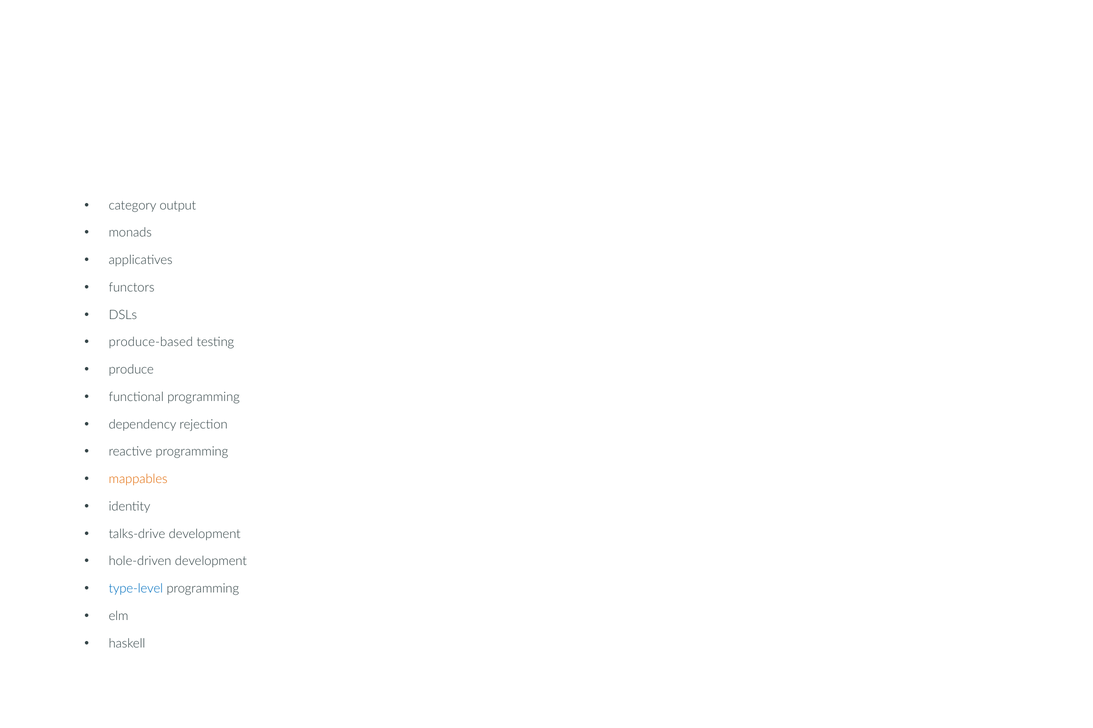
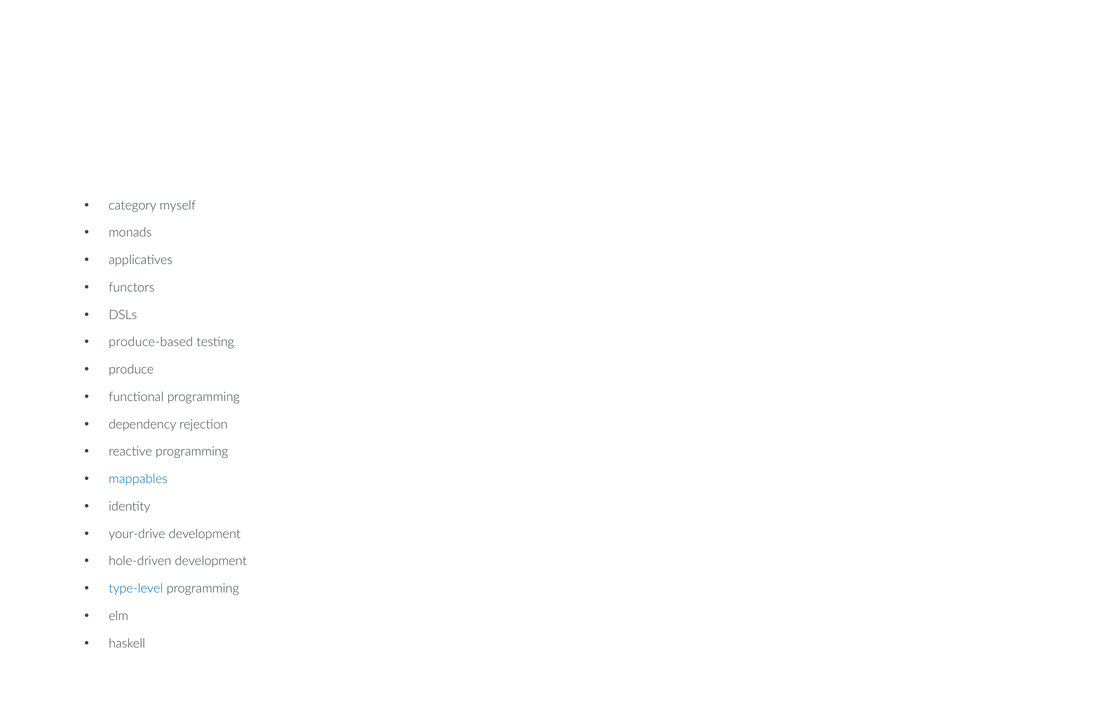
output: output -> myself
mappables colour: orange -> blue
talks-drive: talks-drive -> your-drive
